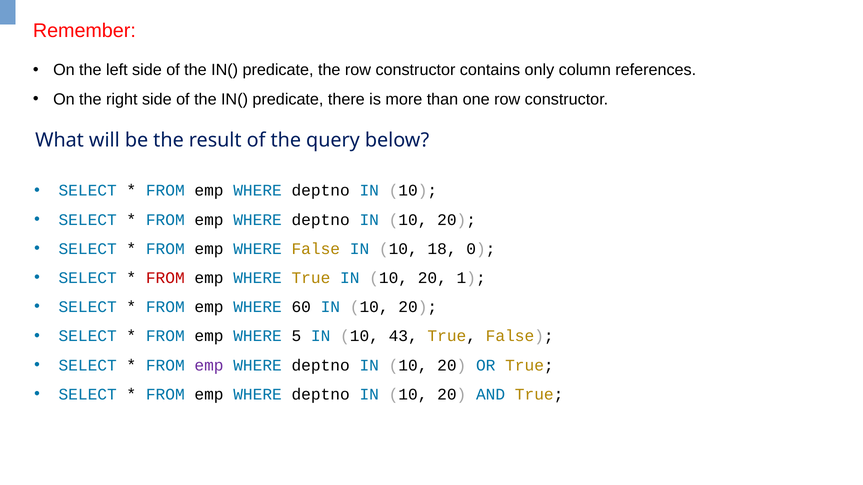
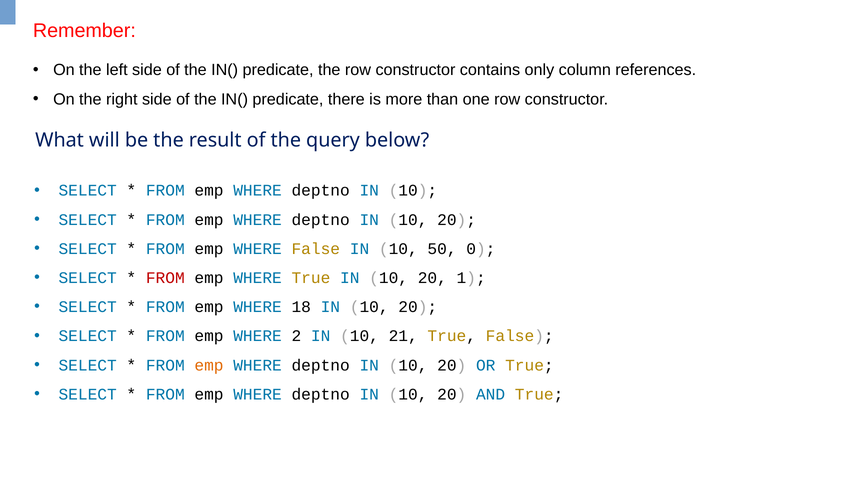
18: 18 -> 50
60: 60 -> 18
5: 5 -> 2
43: 43 -> 21
emp at (209, 366) colour: purple -> orange
